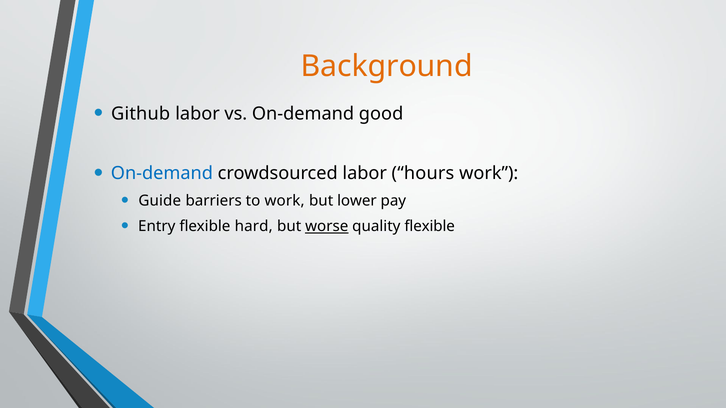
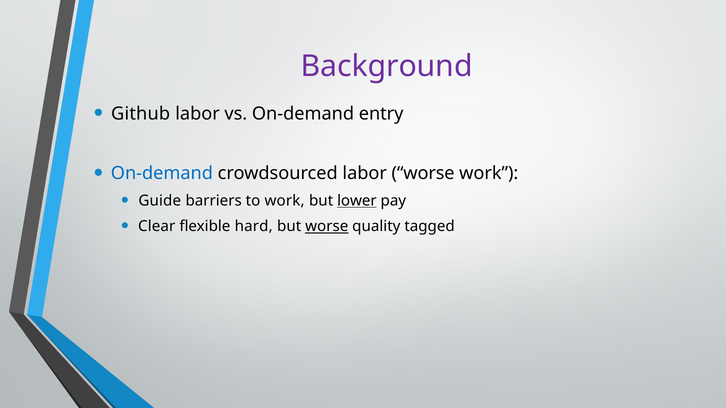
Background colour: orange -> purple
good: good -> entry
labor hours: hours -> worse
lower underline: none -> present
Entry: Entry -> Clear
quality flexible: flexible -> tagged
